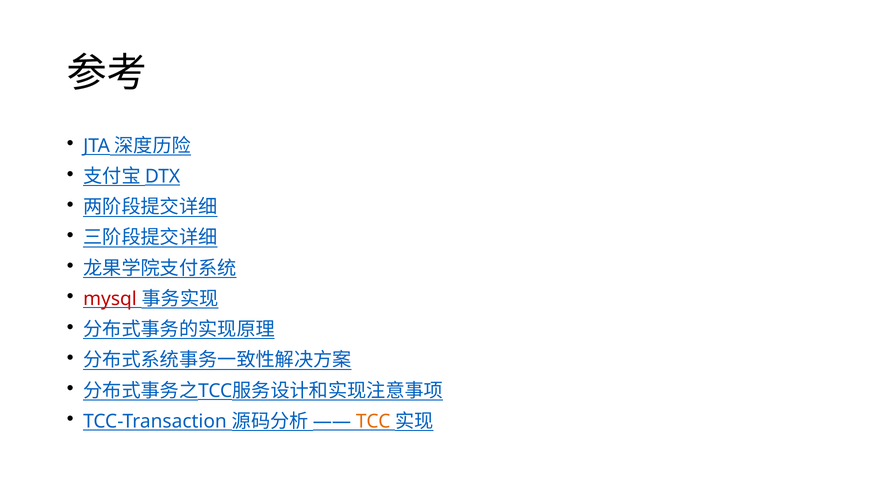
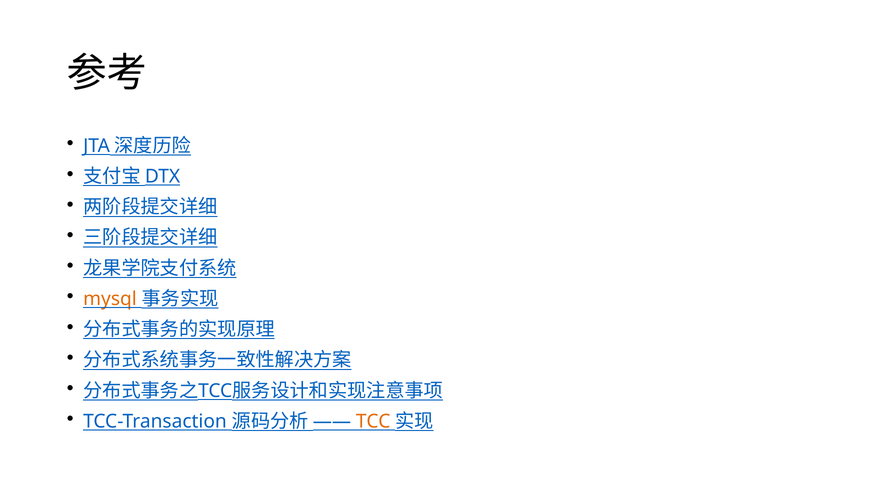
mysql colour: red -> orange
